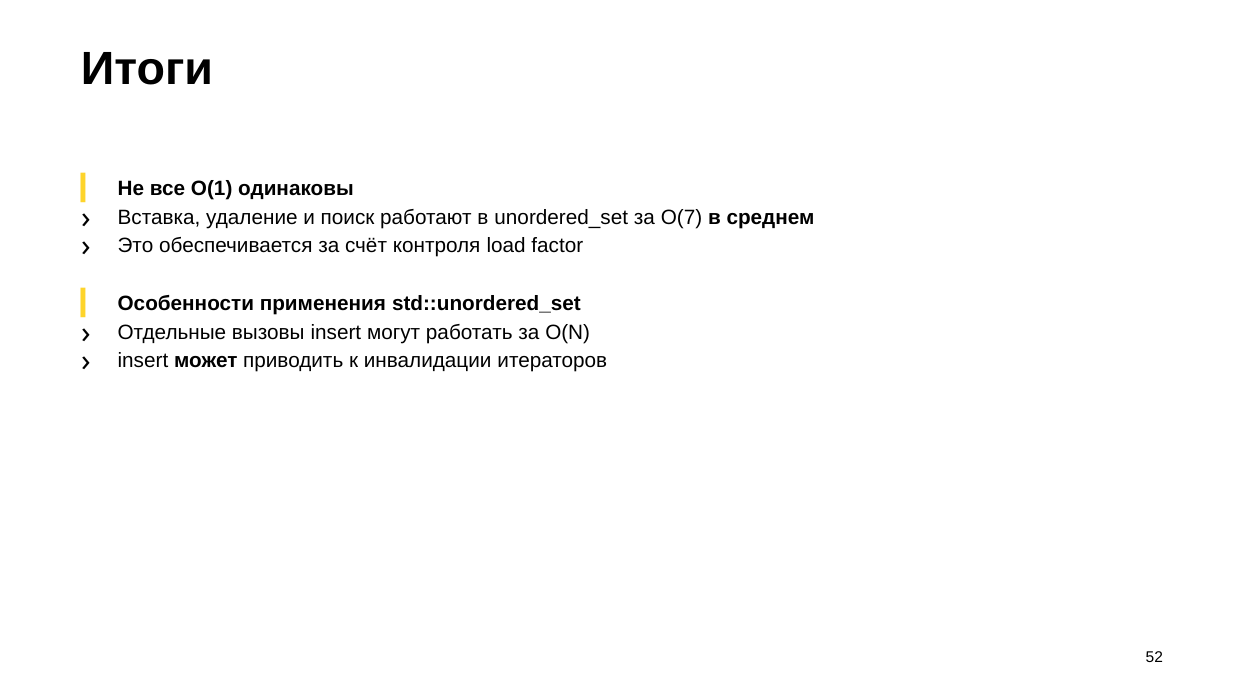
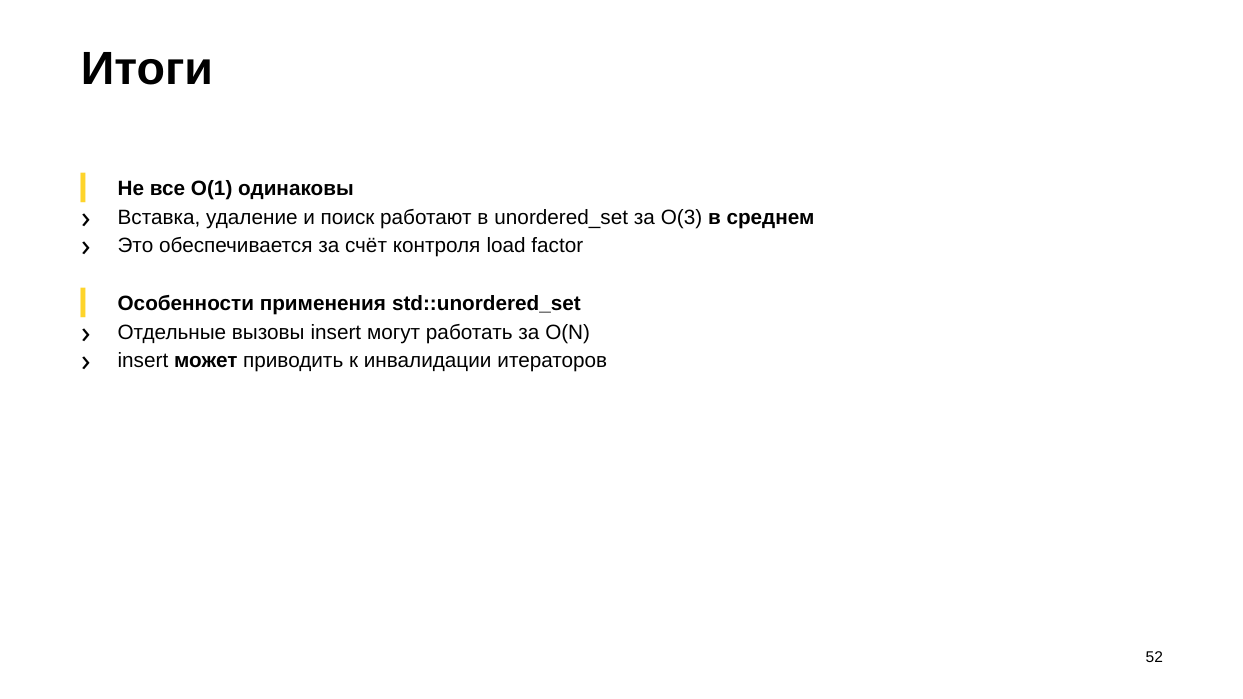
O(7: O(7 -> O(3
